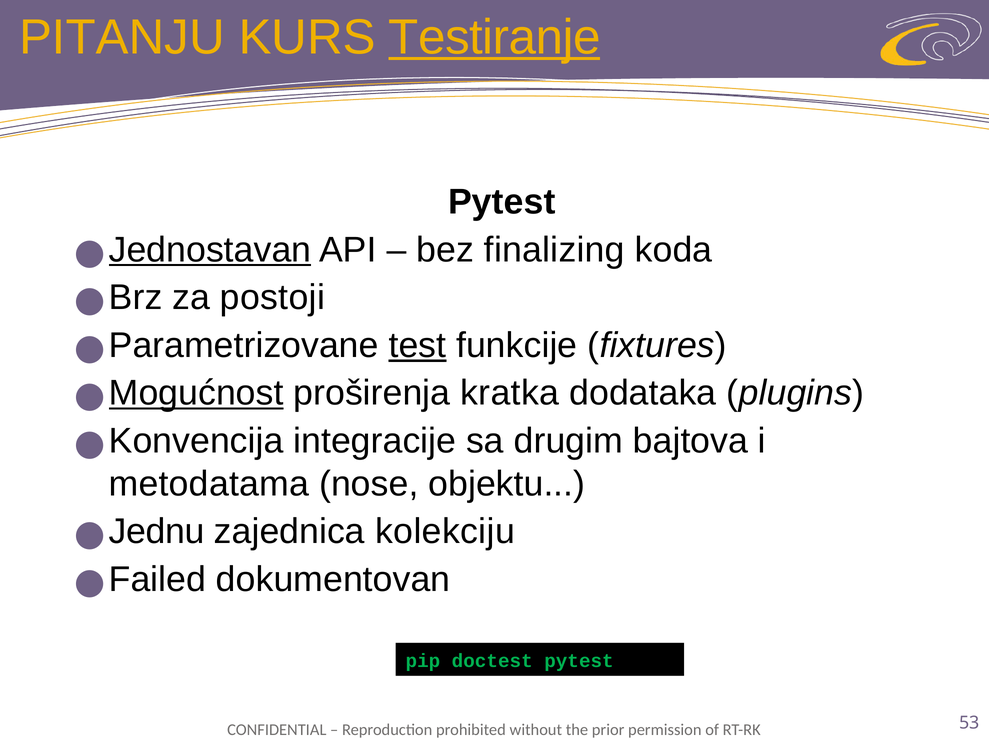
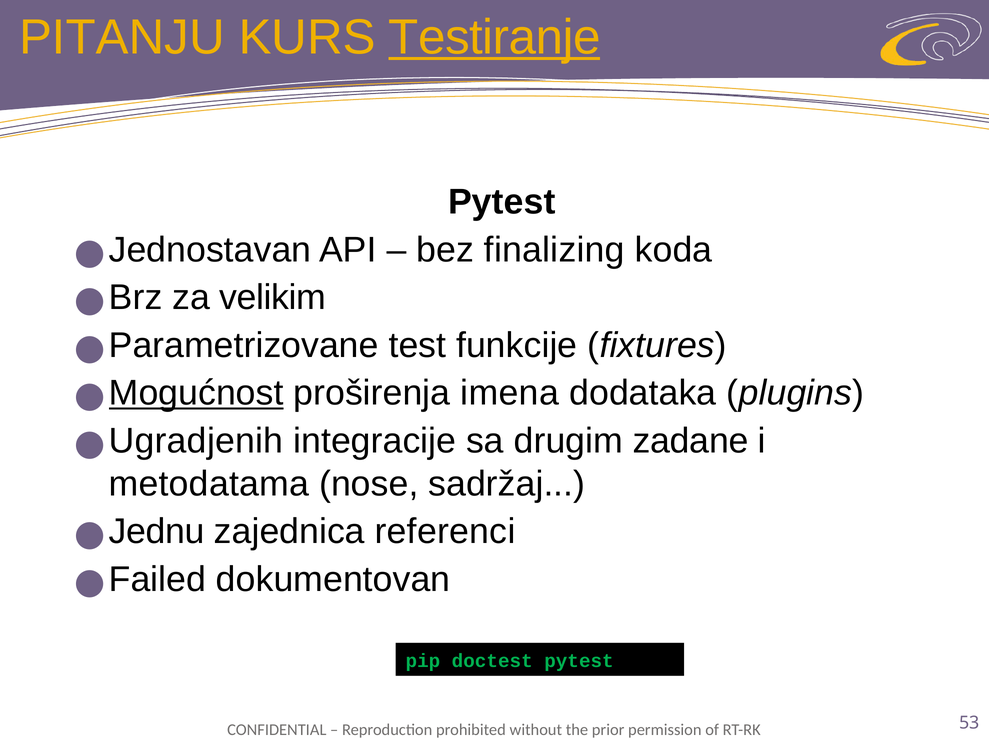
Jednostavan underline: present -> none
postoji: postoji -> velikim
test underline: present -> none
kratka: kratka -> imena
Konvencija: Konvencija -> Ugradjenih
bajtova: bajtova -> zadane
objektu: objektu -> sadržaj
kolekciju: kolekciju -> referenci
